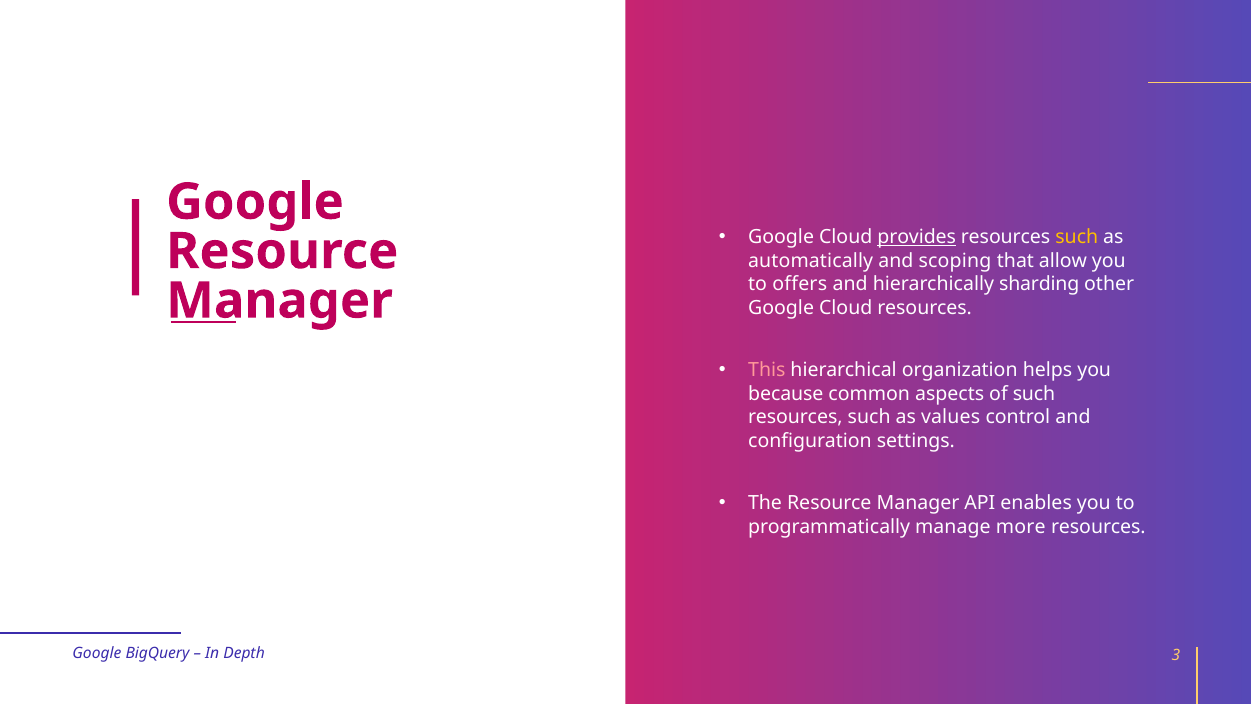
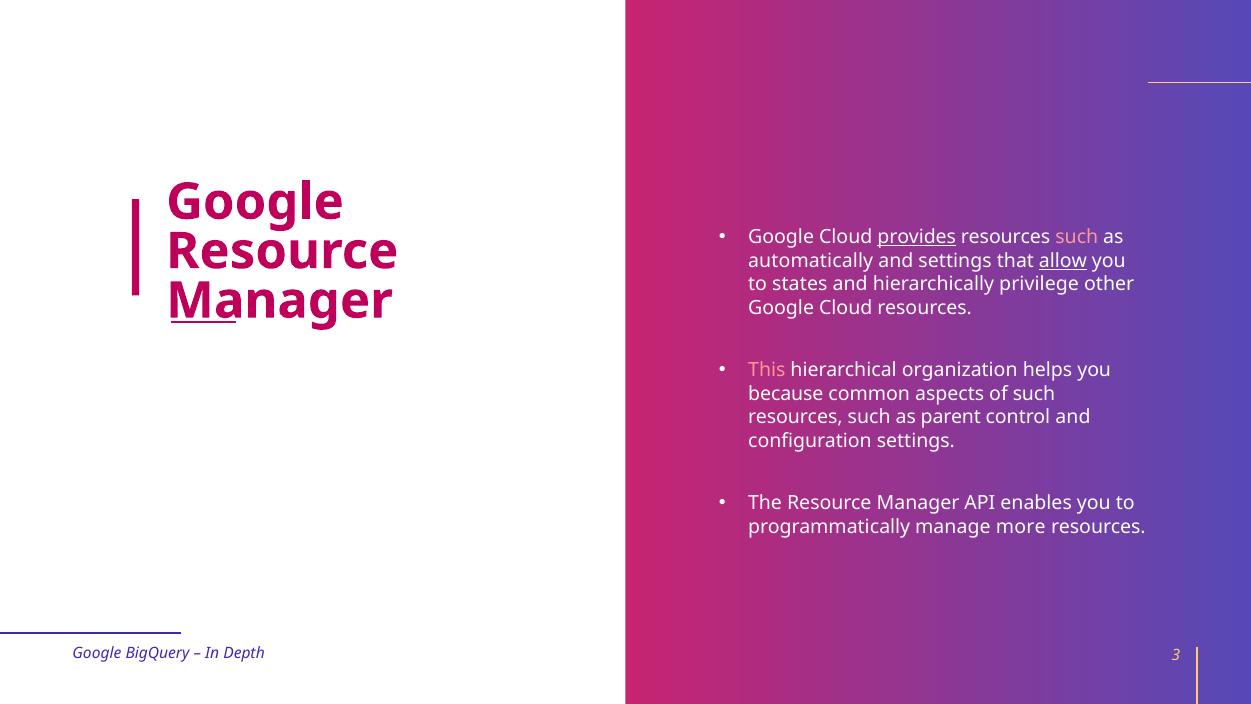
such at (1077, 237) colour: yellow -> pink
and scoping: scoping -> settings
allow underline: none -> present
offers: offers -> states
sharding: sharding -> privilege
values: values -> parent
